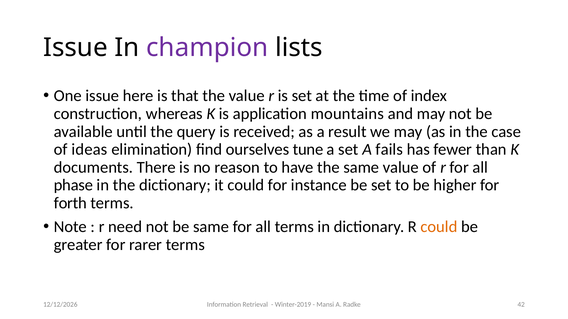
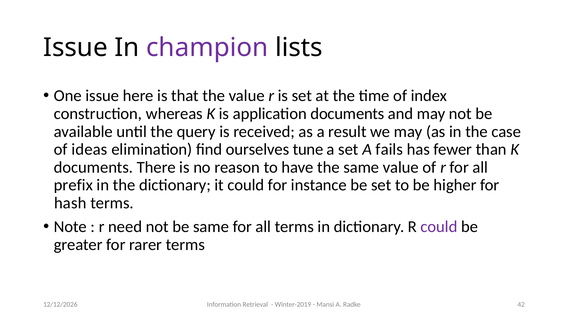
application mountains: mountains -> documents
phase: phase -> prefix
forth: forth -> hash
could at (439, 227) colour: orange -> purple
